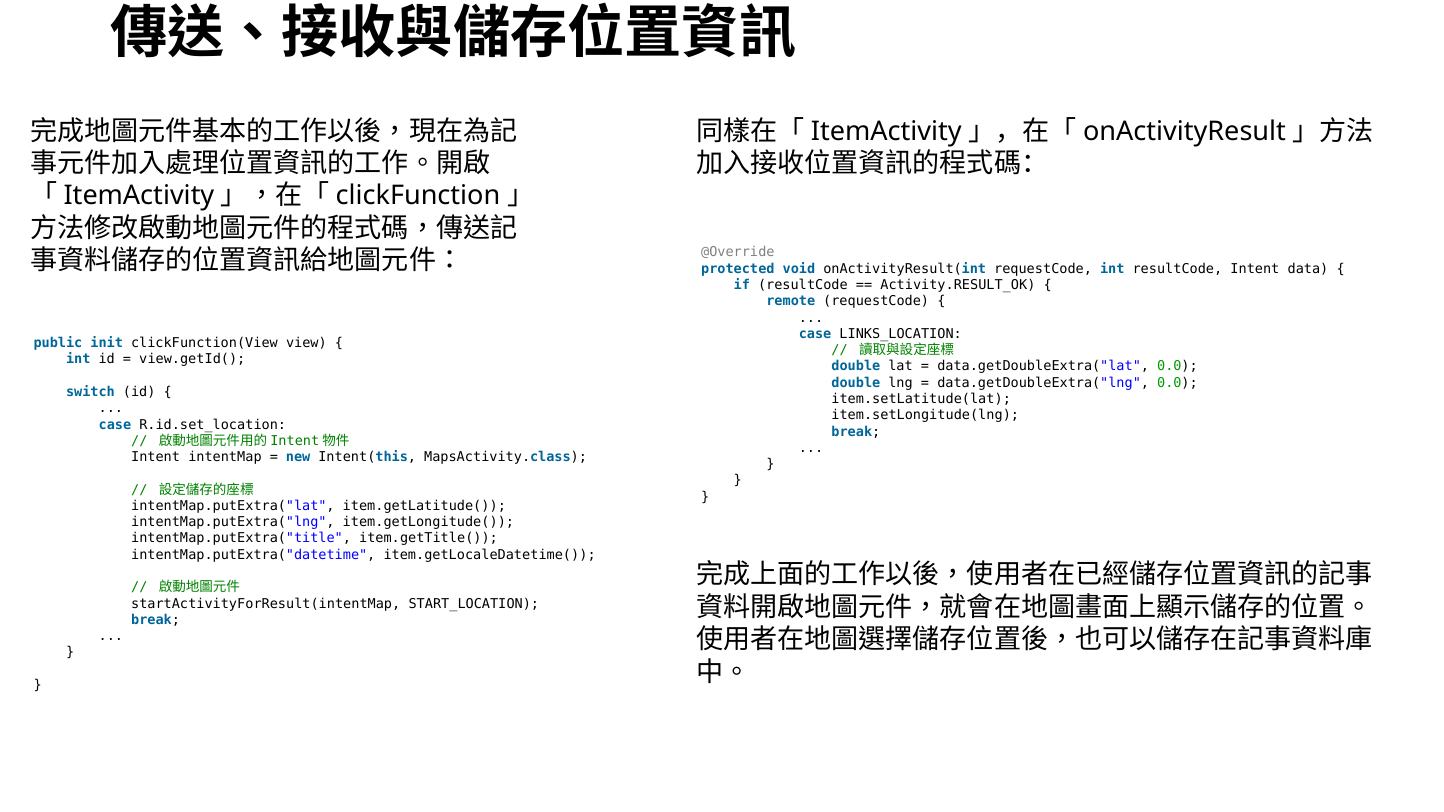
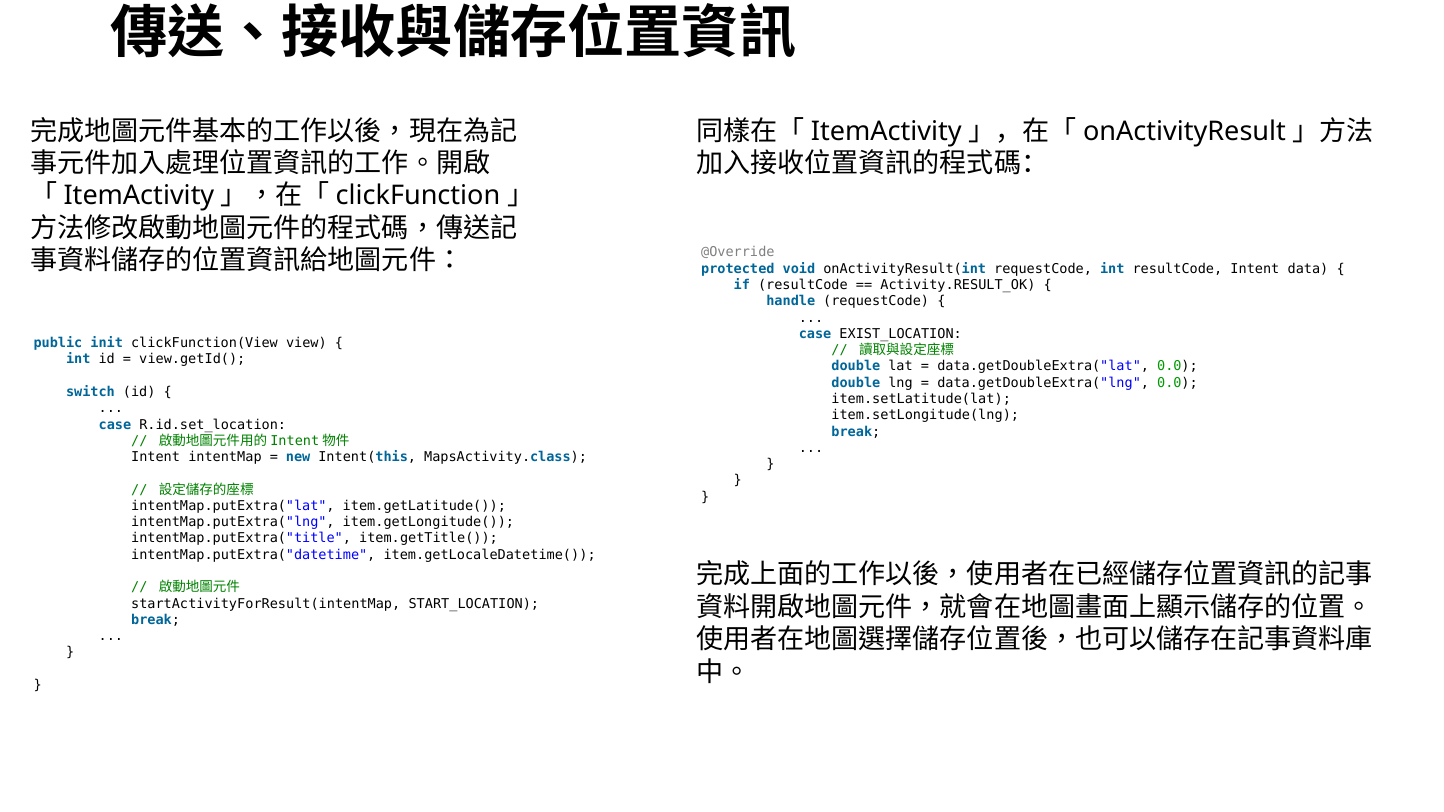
remote: remote -> handle
LINKS_LOCATION: LINKS_LOCATION -> EXIST_LOCATION
